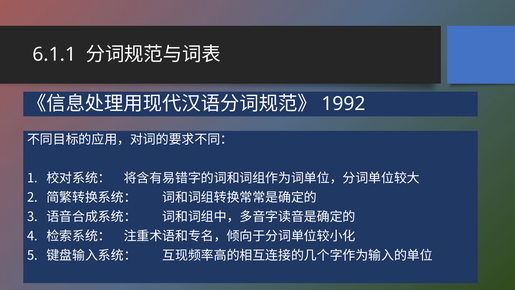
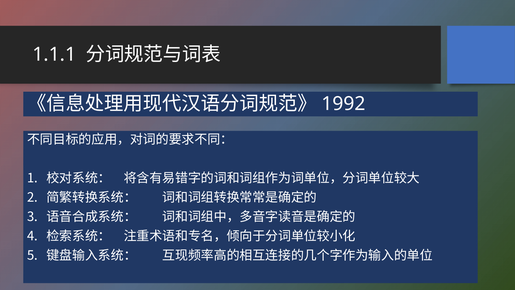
6.1.1: 6.1.1 -> 1.1.1
